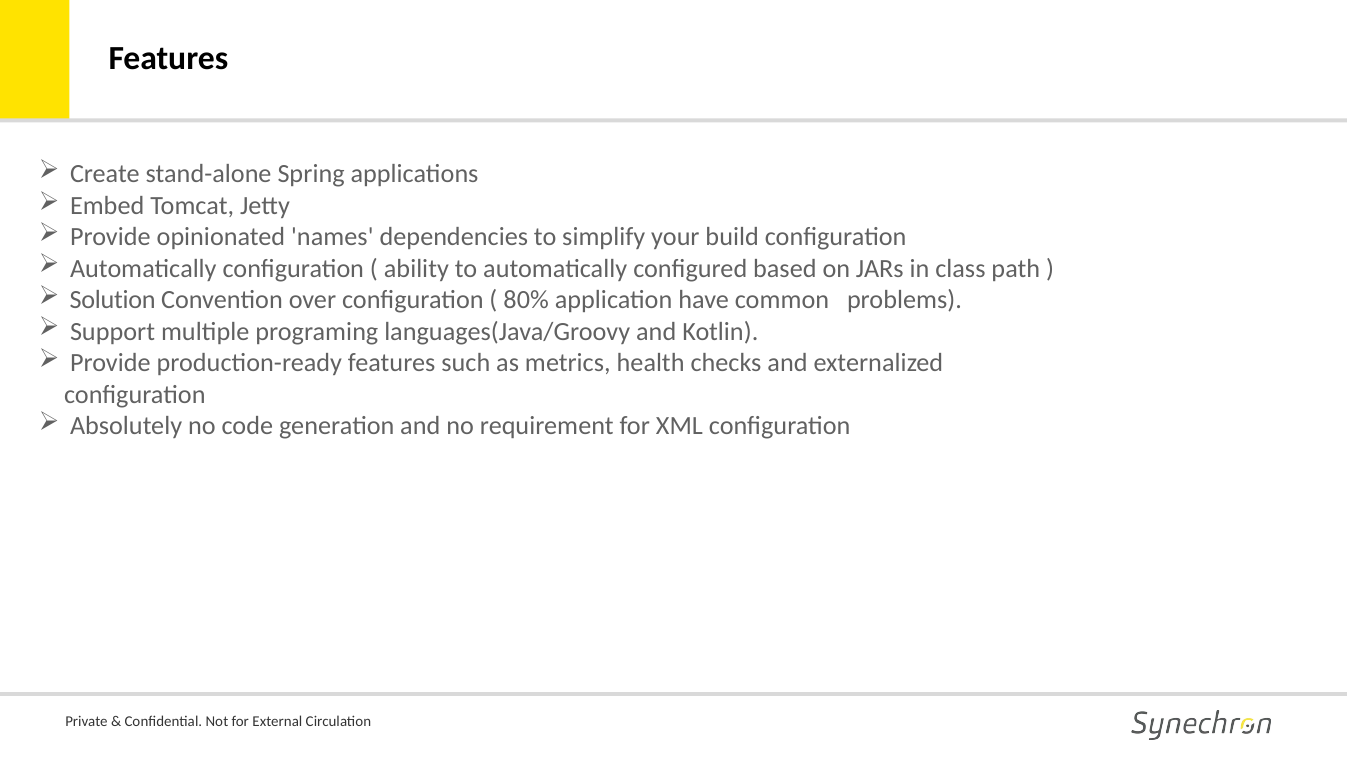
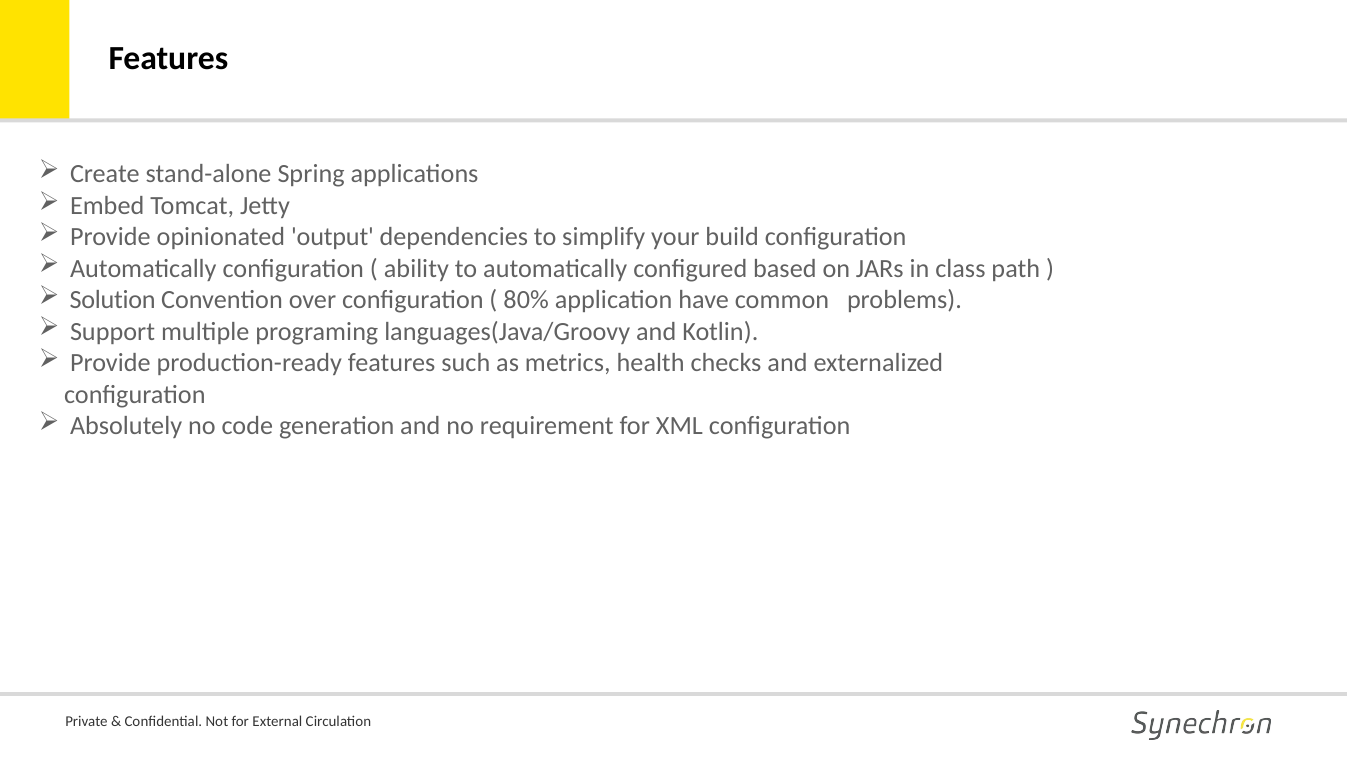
names: names -> output
